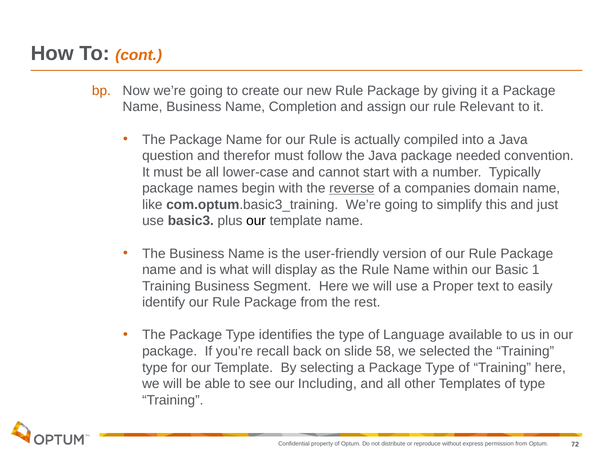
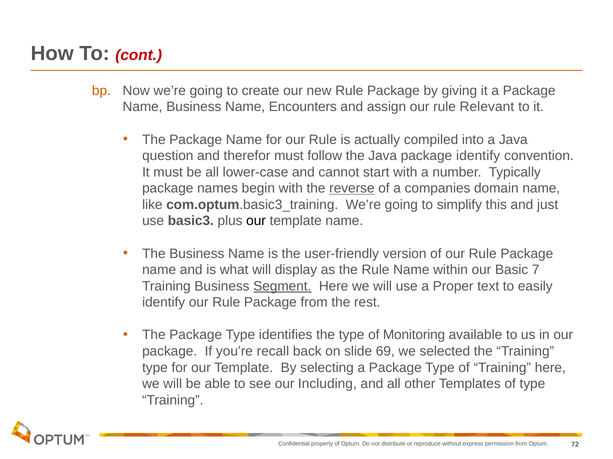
cont colour: orange -> red
Completion: Completion -> Encounters
package needed: needed -> identify
1: 1 -> 7
Segment underline: none -> present
Language: Language -> Monitoring
58: 58 -> 69
